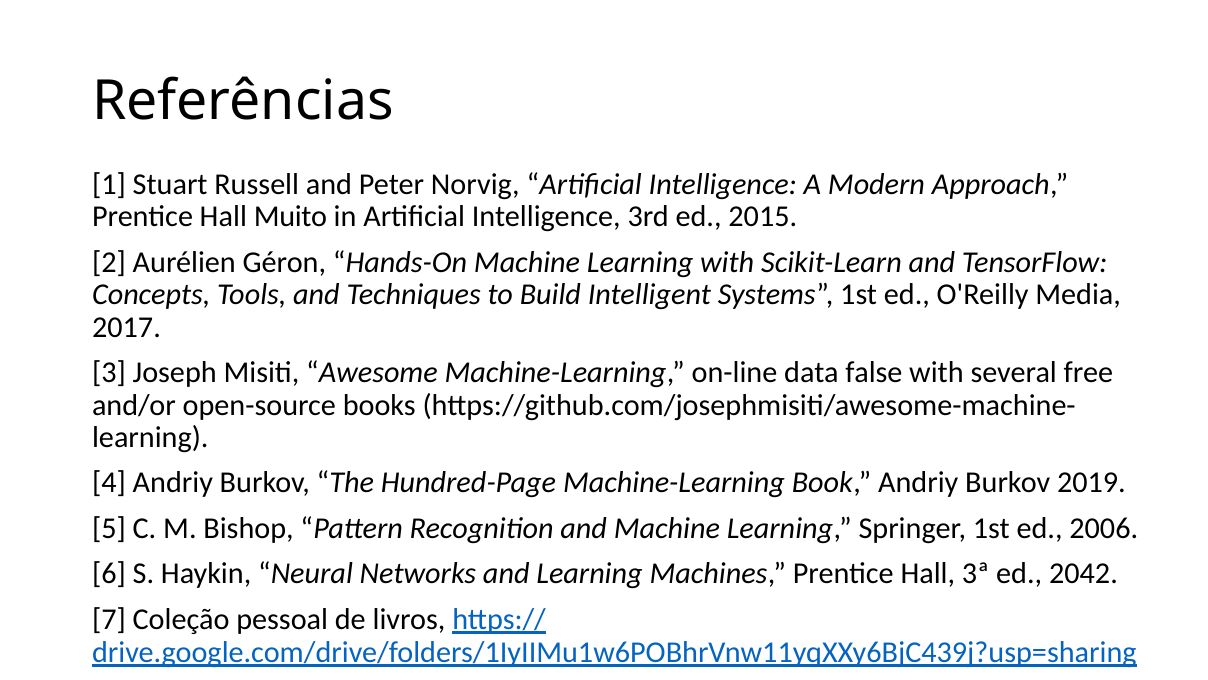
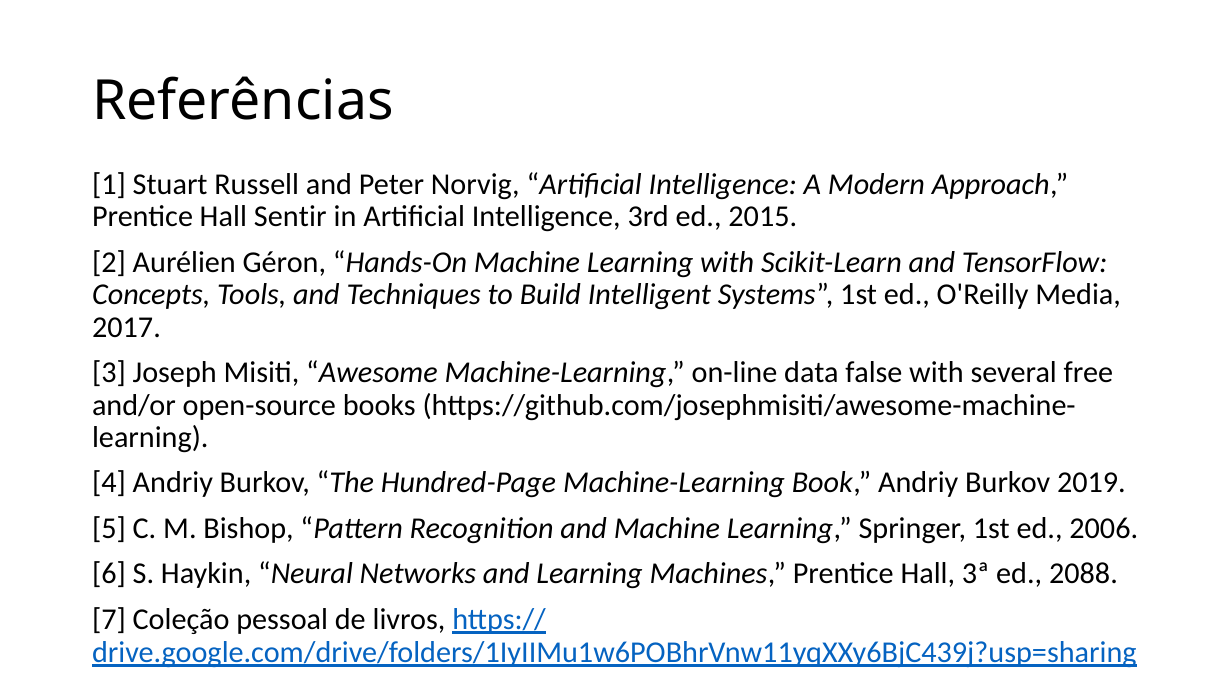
Muito: Muito -> Sentir
2042: 2042 -> 2088
